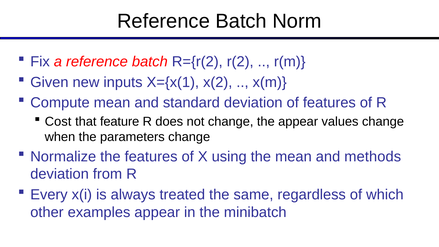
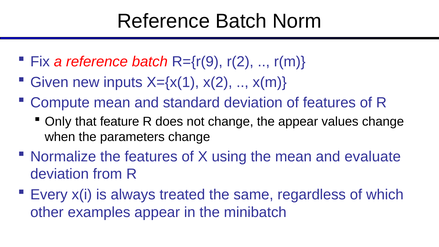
R={r(2: R={r(2 -> R={r(9
Cost: Cost -> Only
methods: methods -> evaluate
